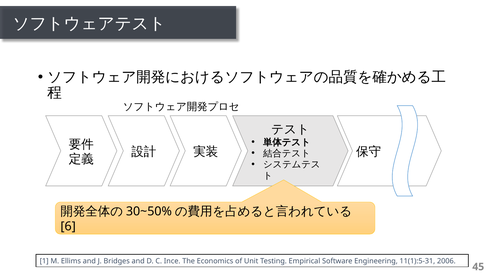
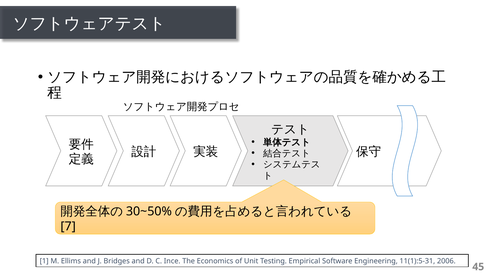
6: 6 -> 7
